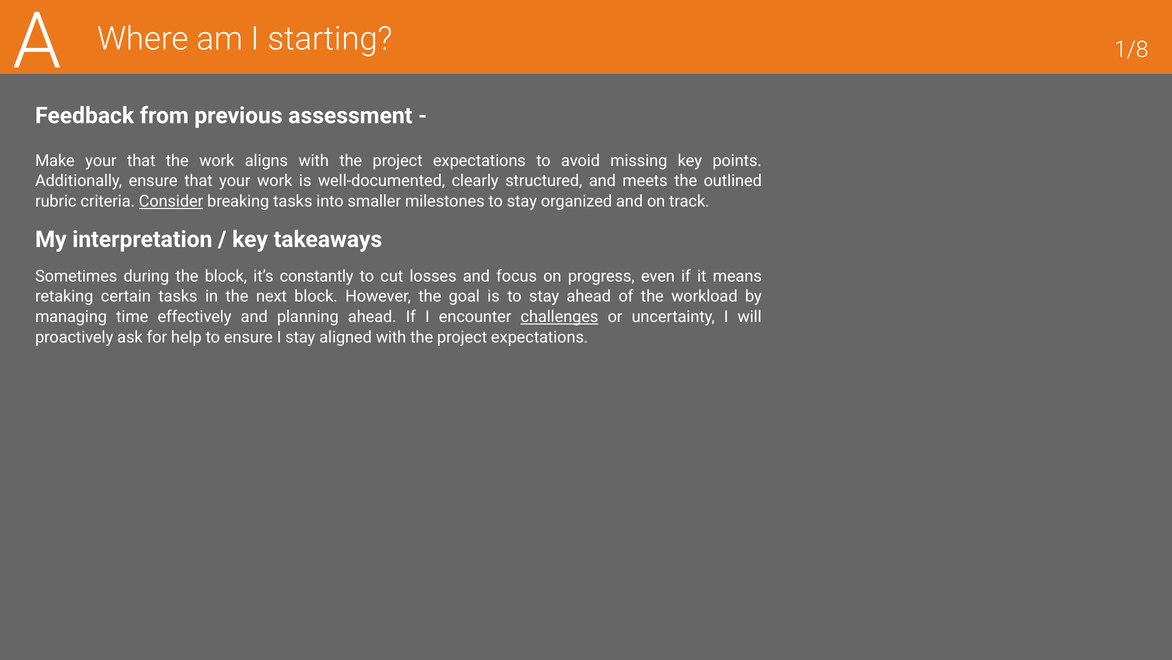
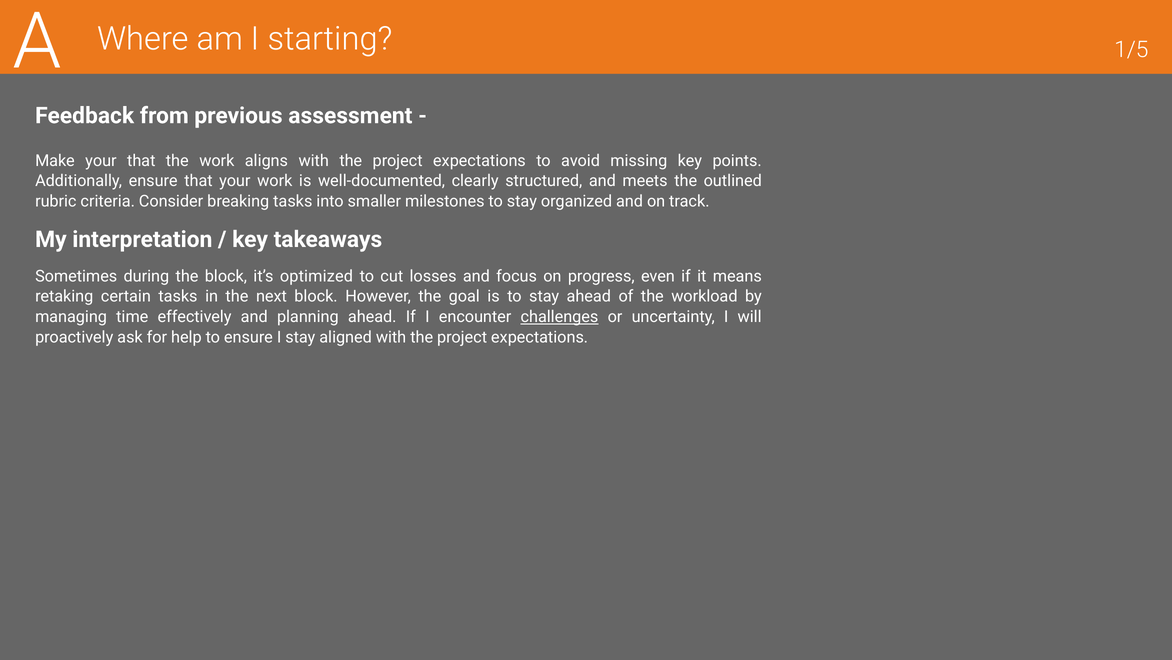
1/8: 1/8 -> 1/5
Consider underline: present -> none
constantly: constantly -> optimized
